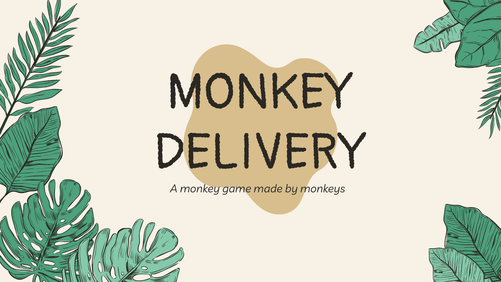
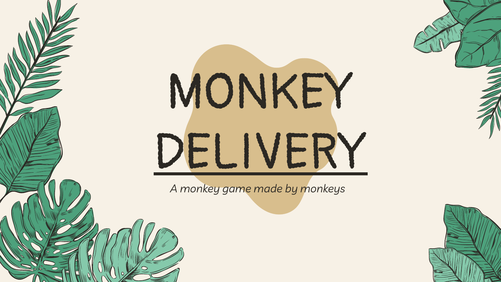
DELIVERY underline: none -> present
